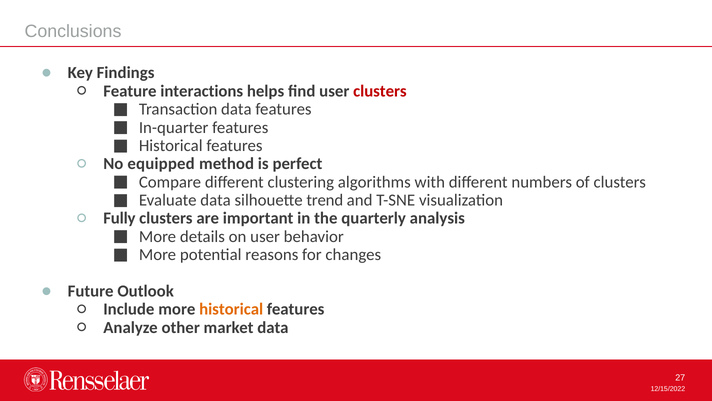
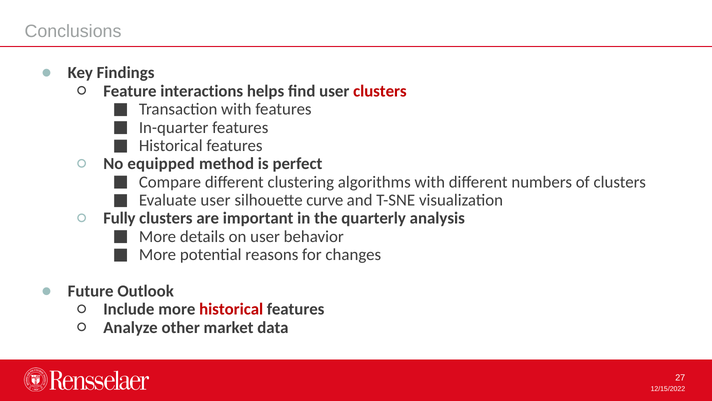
Transaction data: data -> with
Evaluate data: data -> user
trend: trend -> curve
historical at (231, 309) colour: orange -> red
